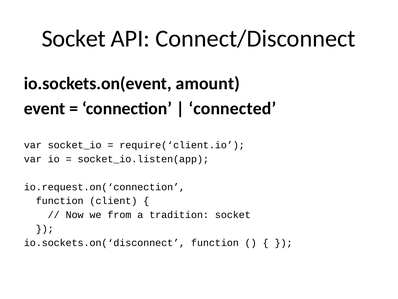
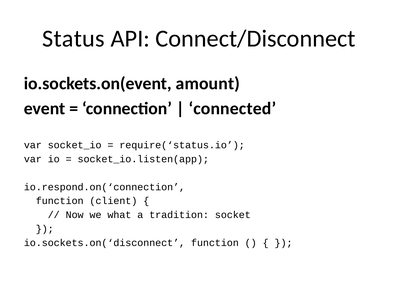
Socket at (74, 39): Socket -> Status
require(‘client.io: require(‘client.io -> require(‘status.io
io.request.on(‘connection: io.request.on(‘connection -> io.respond.on(‘connection
from: from -> what
